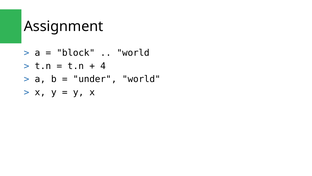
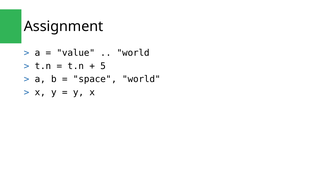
block: block -> value
4: 4 -> 5
under: under -> space
